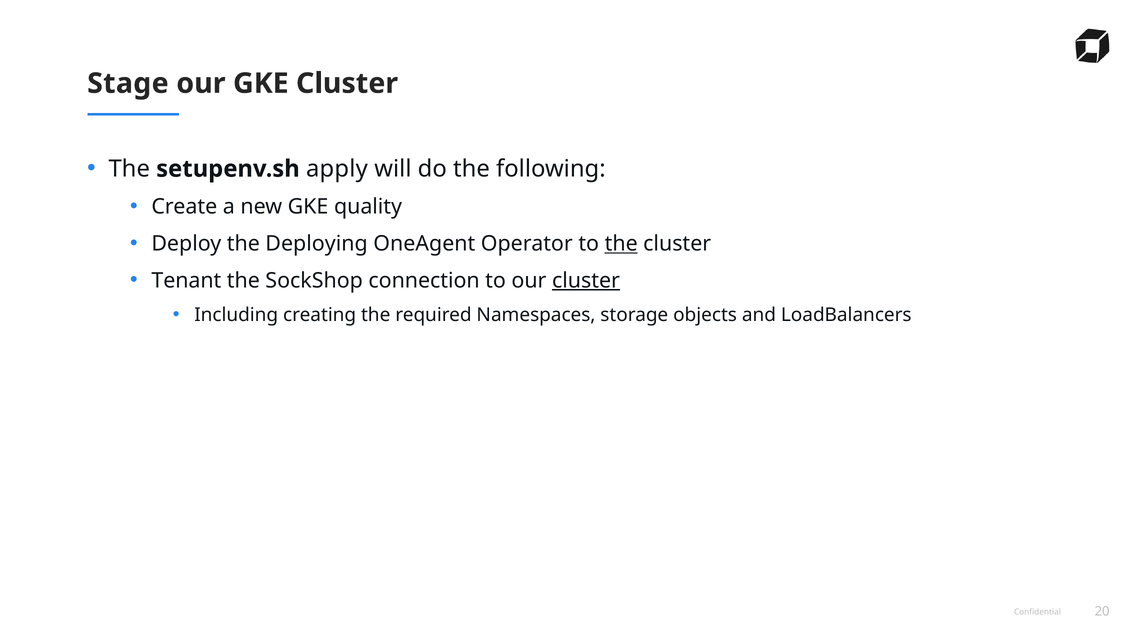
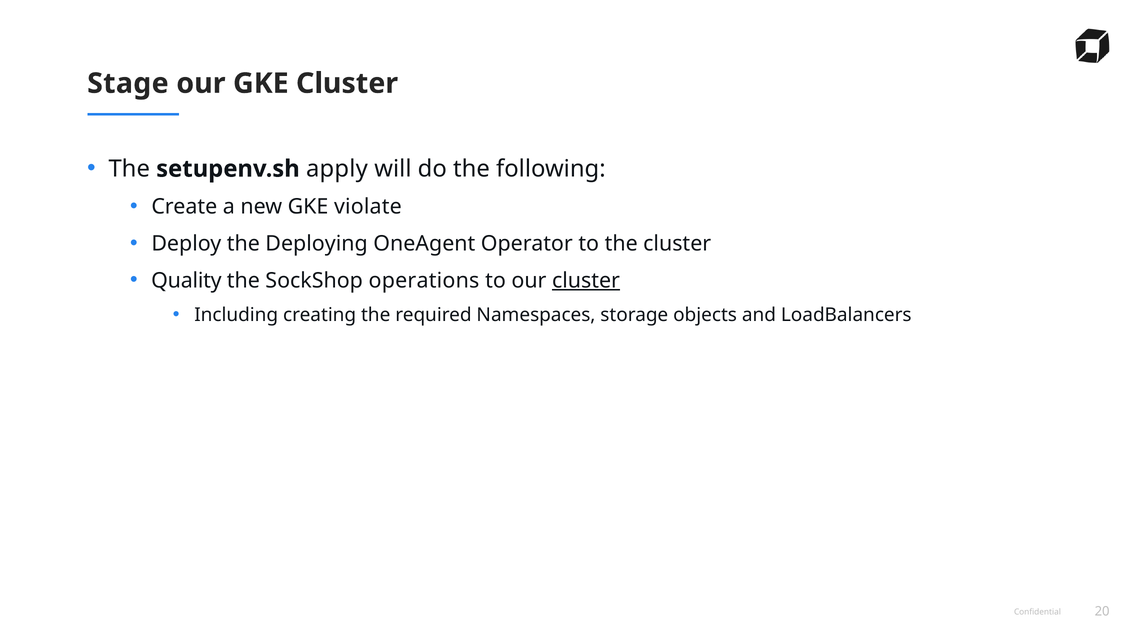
quality: quality -> violate
the at (621, 244) underline: present -> none
Tenant: Tenant -> Quality
connection: connection -> operations
